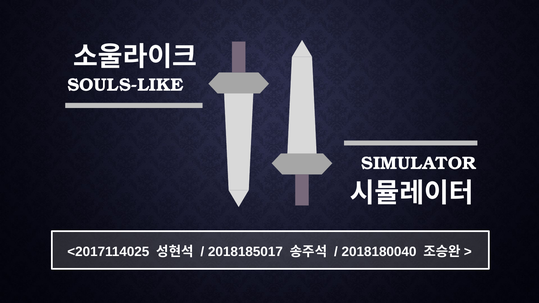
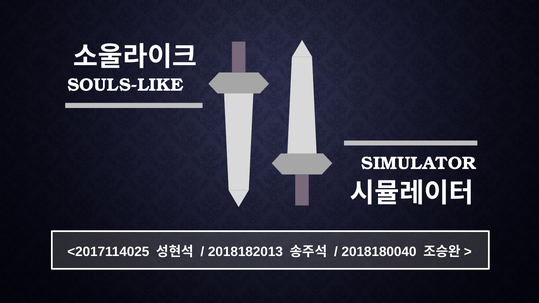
2018185017: 2018185017 -> 2018182013
